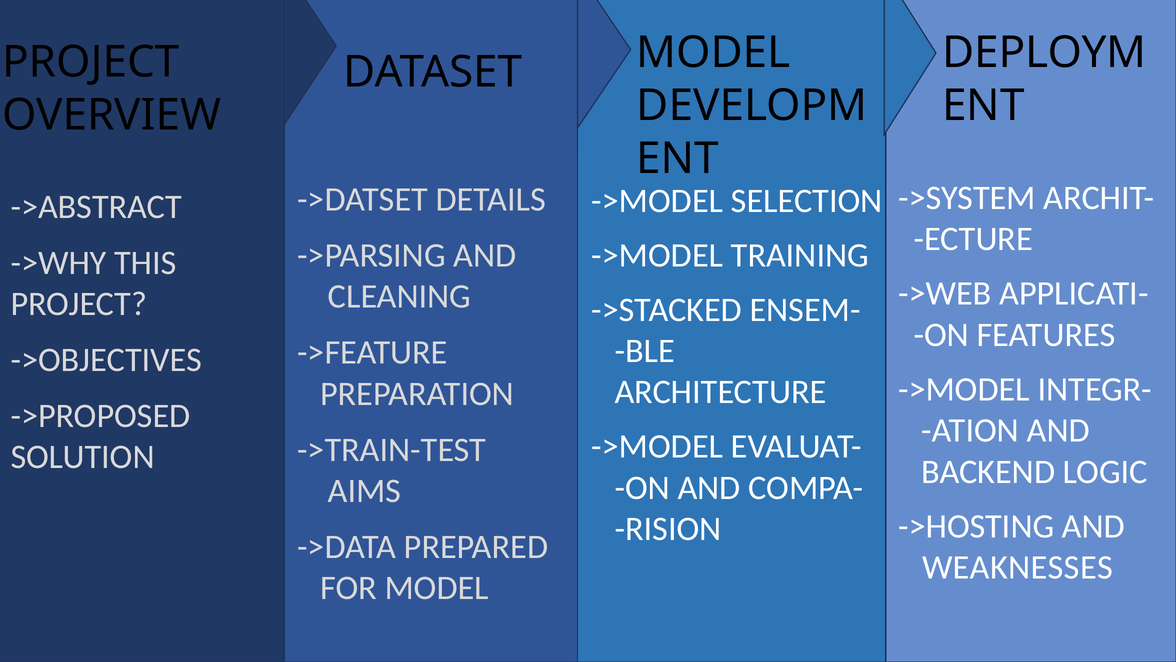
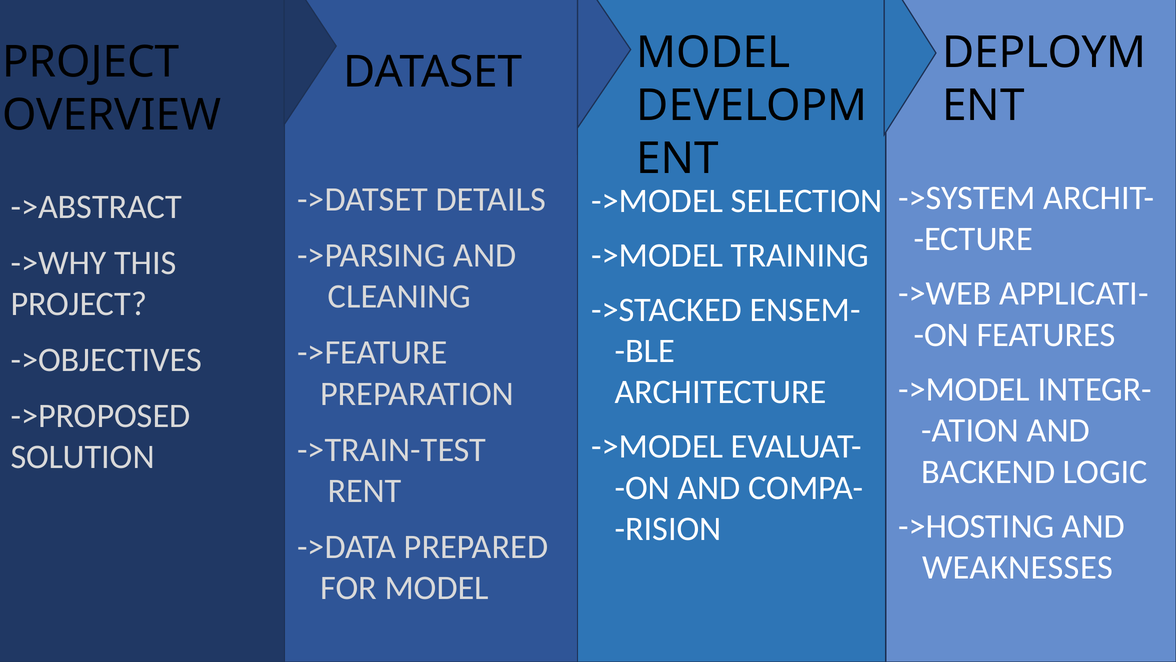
AIMS: AIMS -> RENT
